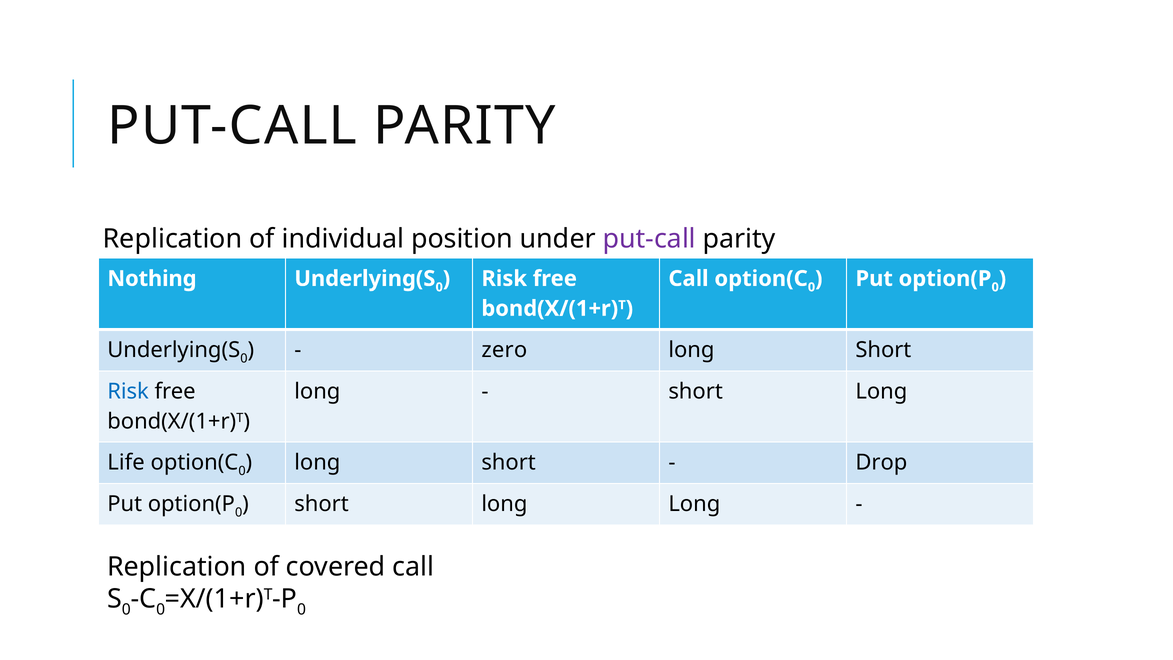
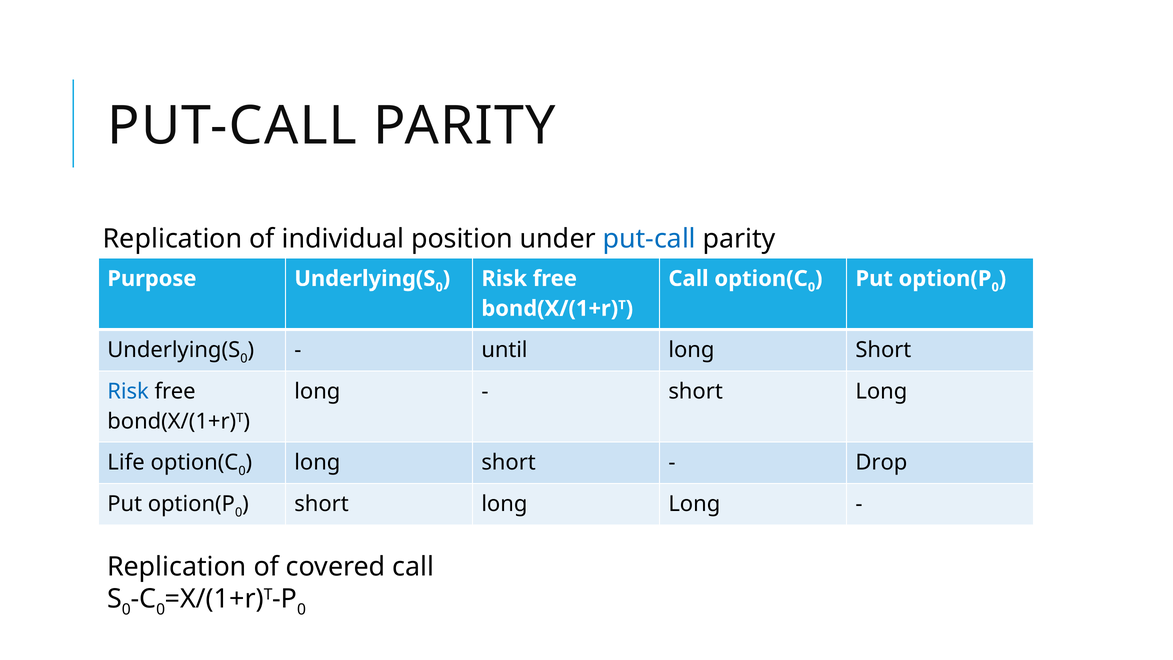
put-call at (649, 239) colour: purple -> blue
Nothing: Nothing -> Purpose
zero: zero -> until
